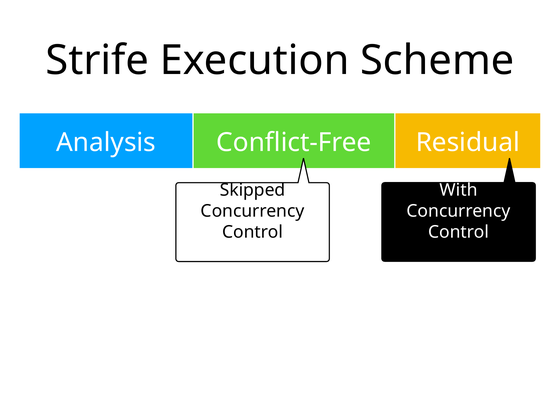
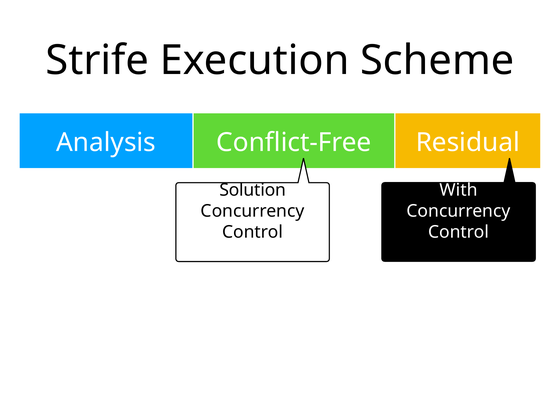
Skipped: Skipped -> Solution
